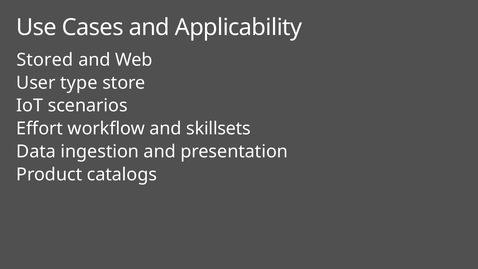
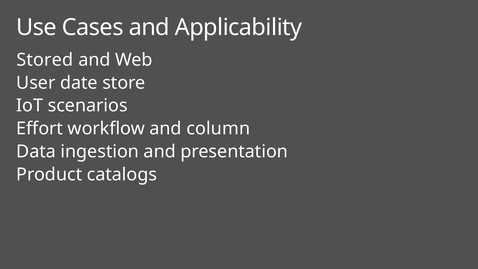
type: type -> date
skillsets: skillsets -> column
